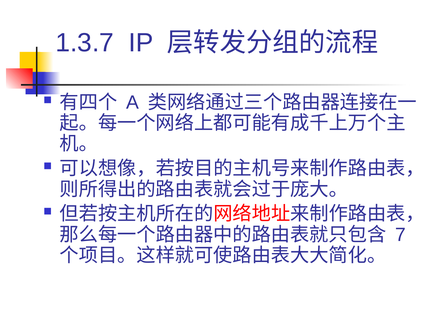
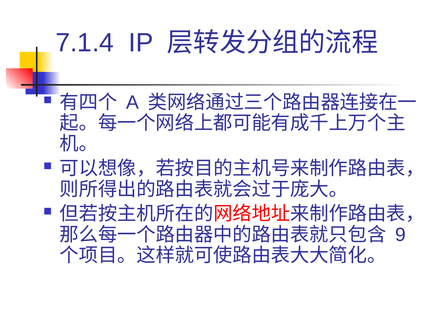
1.3.7: 1.3.7 -> 7.1.4
7: 7 -> 9
